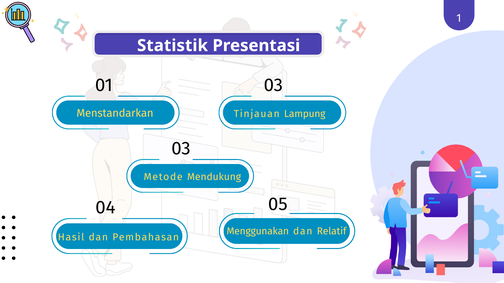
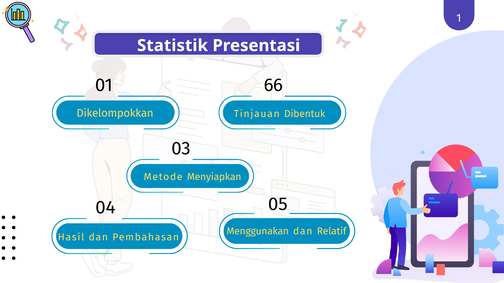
01 03: 03 -> 66
Menstandarkan: Menstandarkan -> Dikelompokkan
Lampung: Lampung -> Dibentuk
Mendukung: Mendukung -> Menyiapkan
